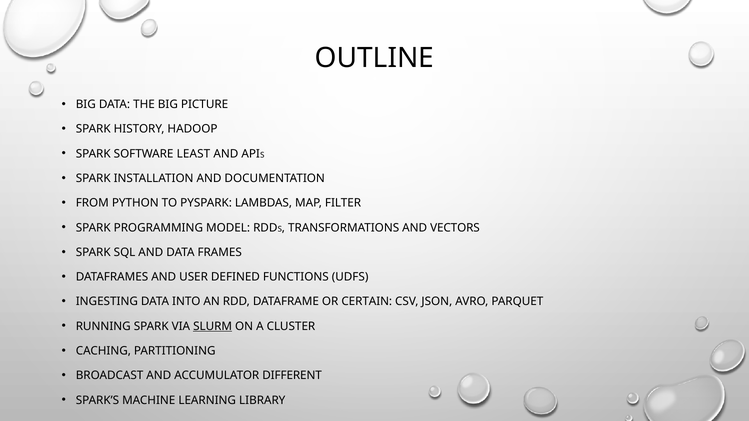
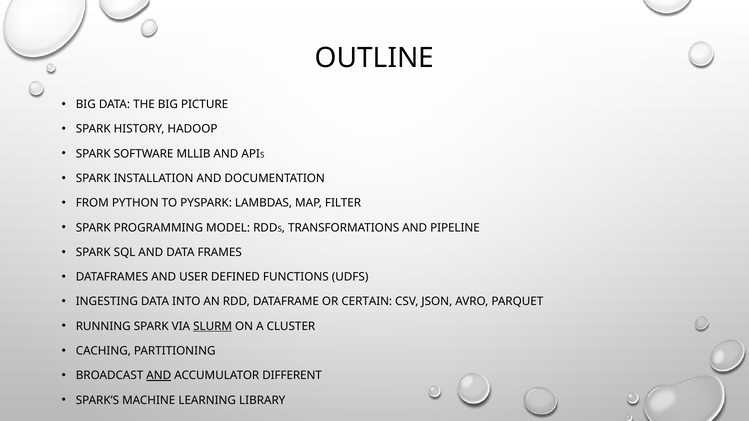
LEAST: LEAST -> MLLIB
VECTORS: VECTORS -> PIPELINE
AND at (159, 376) underline: none -> present
